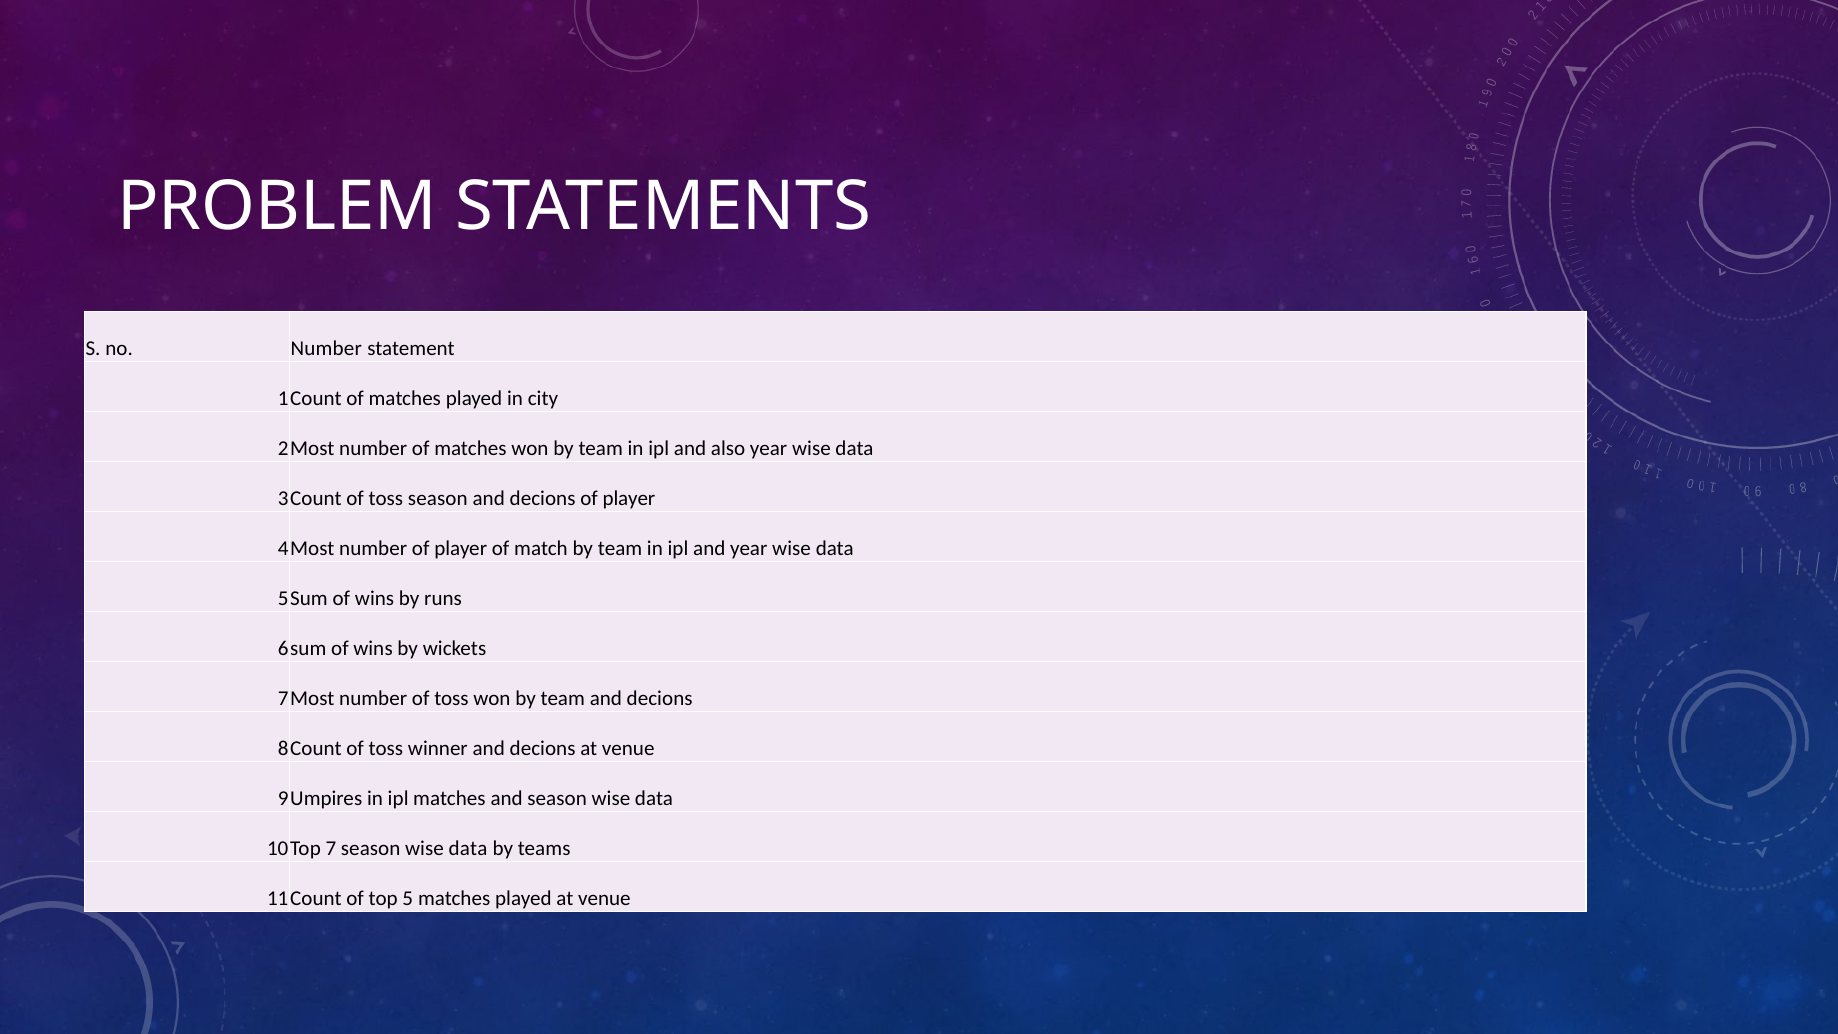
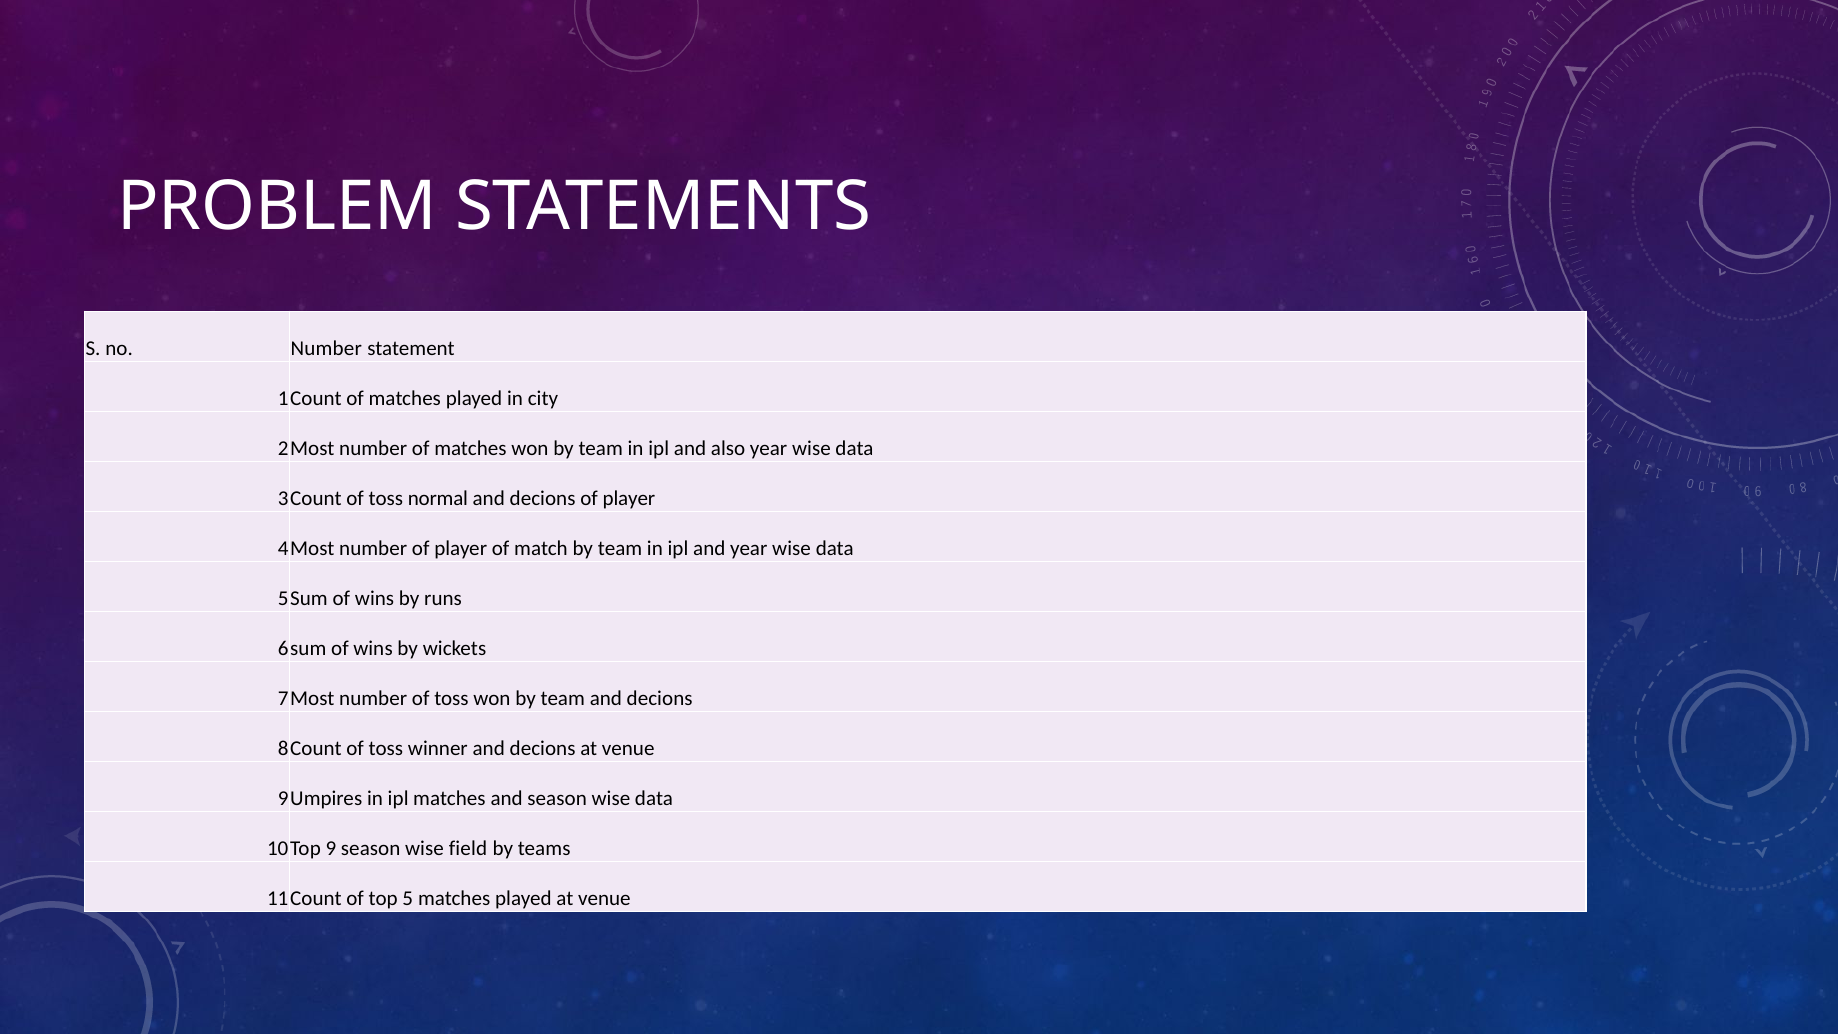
toss season: season -> normal
7: 7 -> 9
data at (468, 849): data -> field
